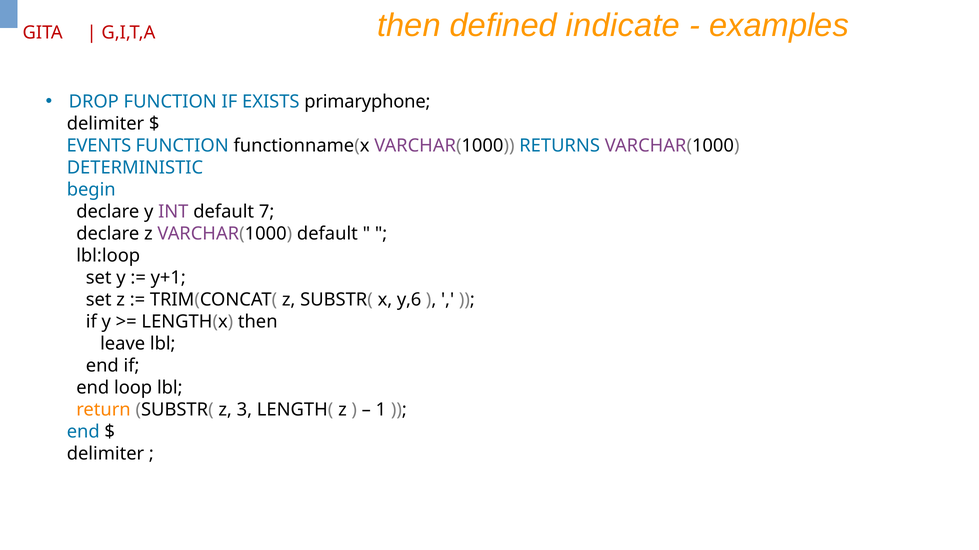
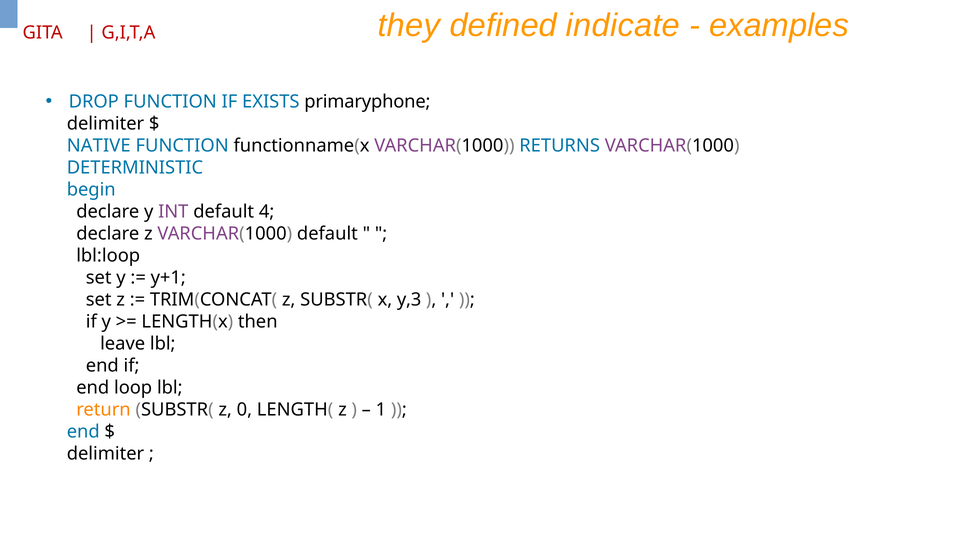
then at (409, 25): then -> they
EVENTS: EVENTS -> NATIVE
7: 7 -> 4
y,6: y,6 -> y,3
3: 3 -> 0
